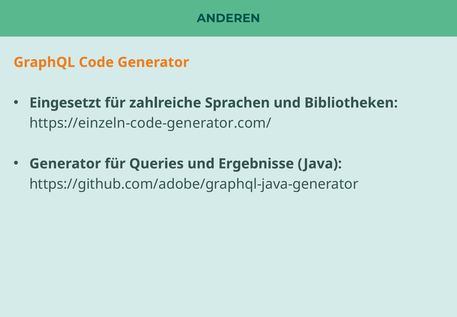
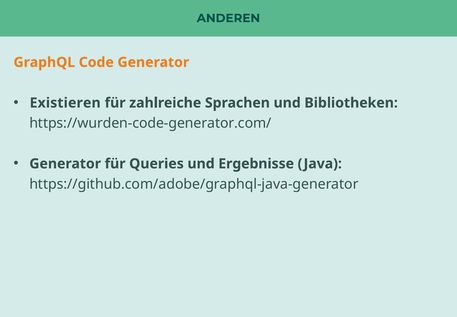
Eingesetzt: Eingesetzt -> Existieren
https://einzeln-code-generator.com/: https://einzeln-code-generator.com/ -> https://wurden-code-generator.com/
